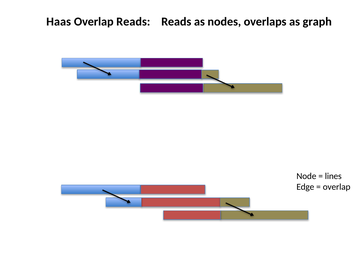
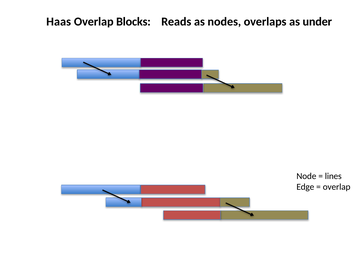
Overlap Reads: Reads -> Blocks
graph: graph -> under
